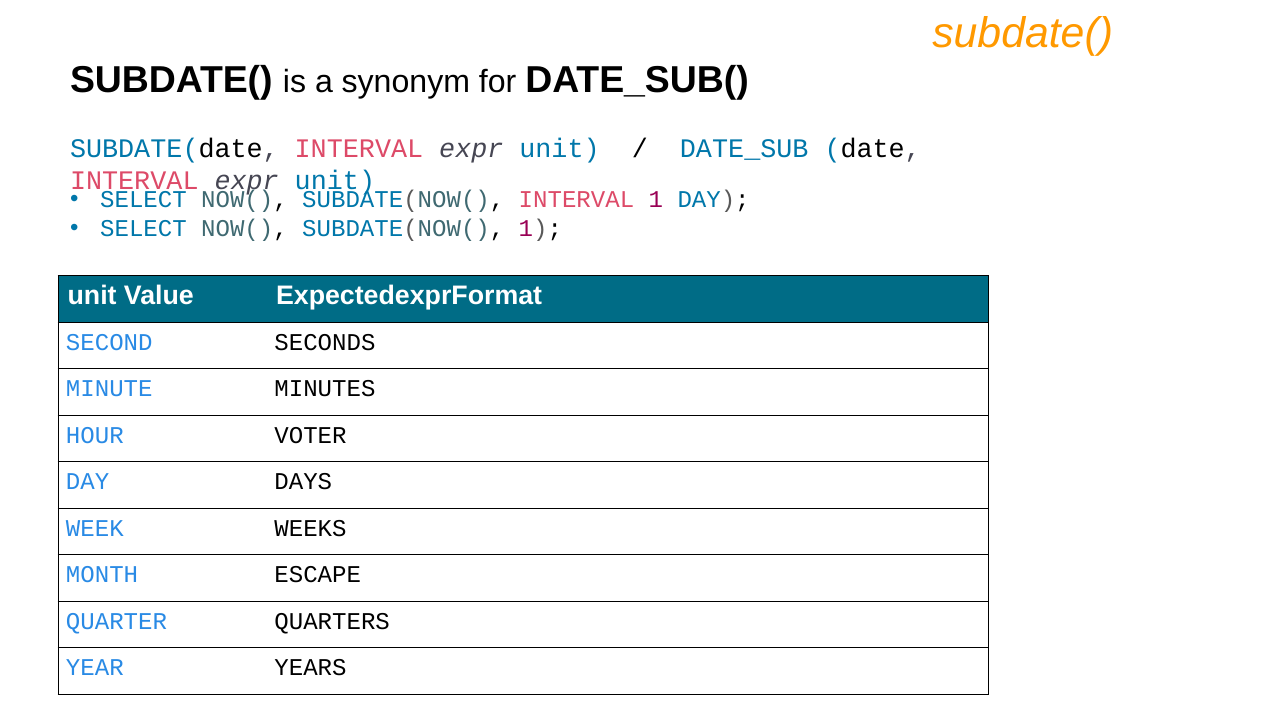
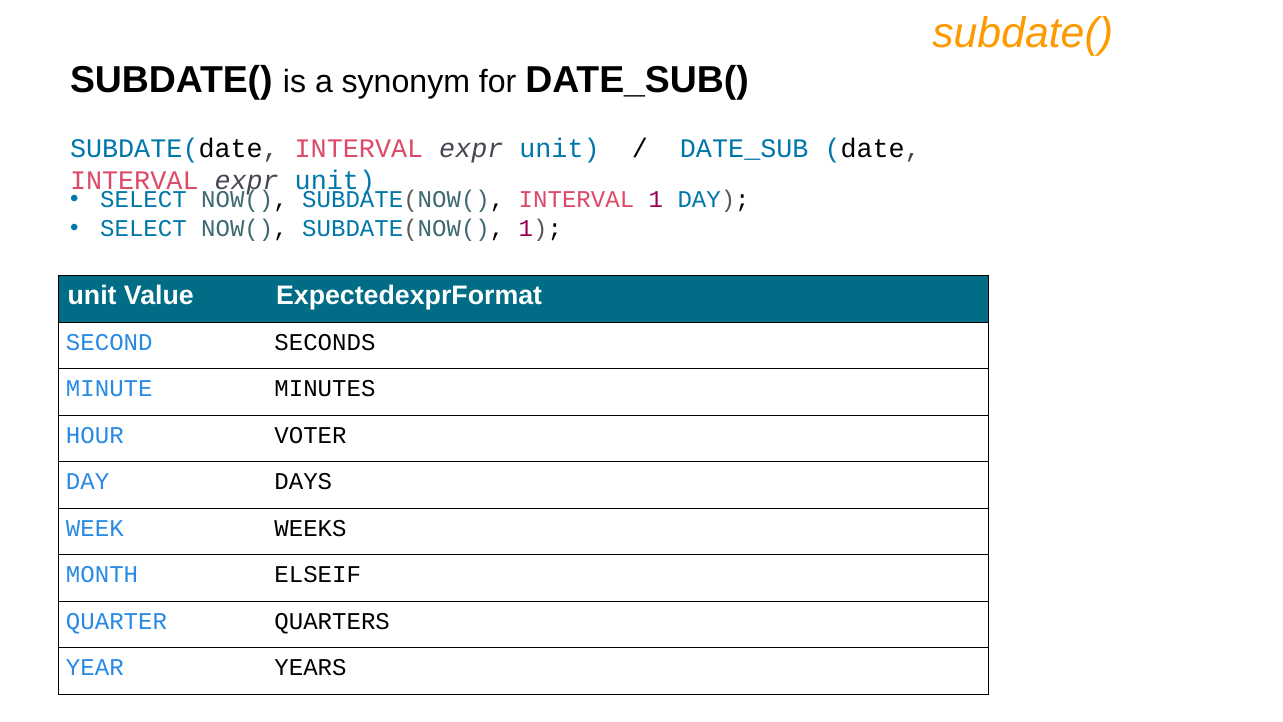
ESCAPE: ESCAPE -> ELSEIF
